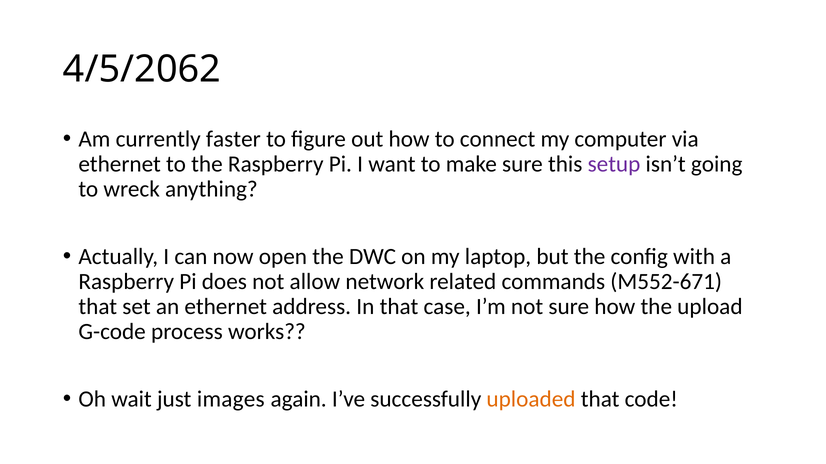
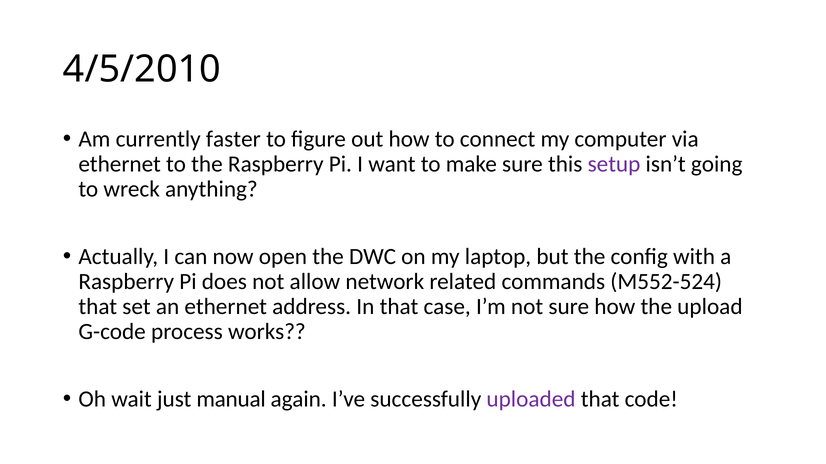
4/5/2062: 4/5/2062 -> 4/5/2010
M552-671: M552-671 -> M552-524
images: images -> manual
uploaded colour: orange -> purple
